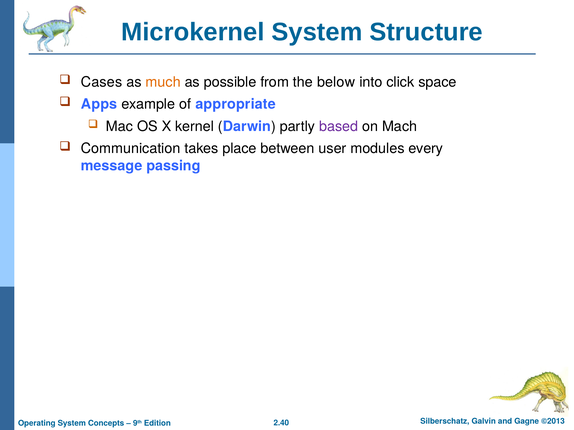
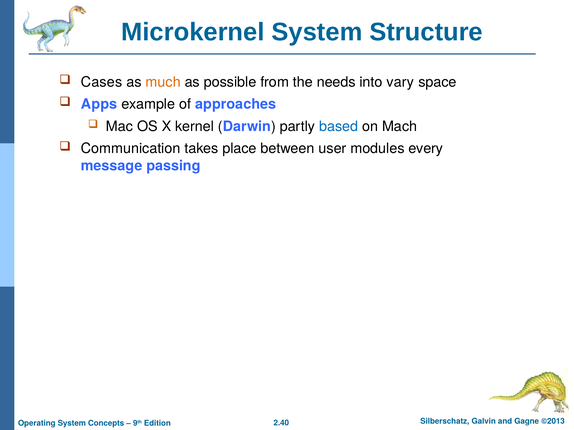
below: below -> needs
click: click -> vary
appropriate: appropriate -> approaches
based colour: purple -> blue
